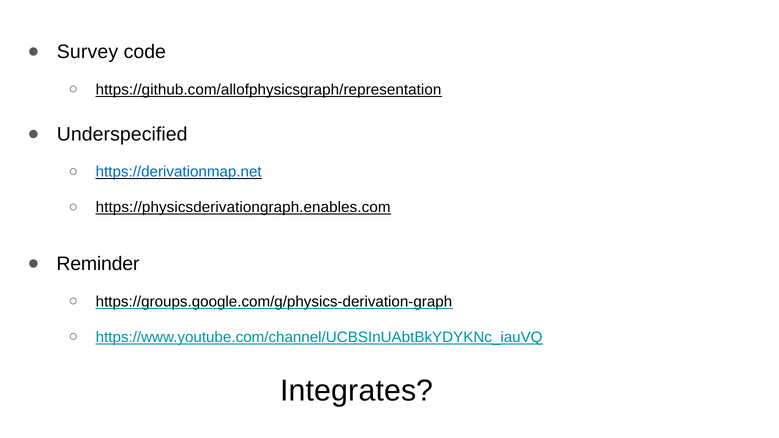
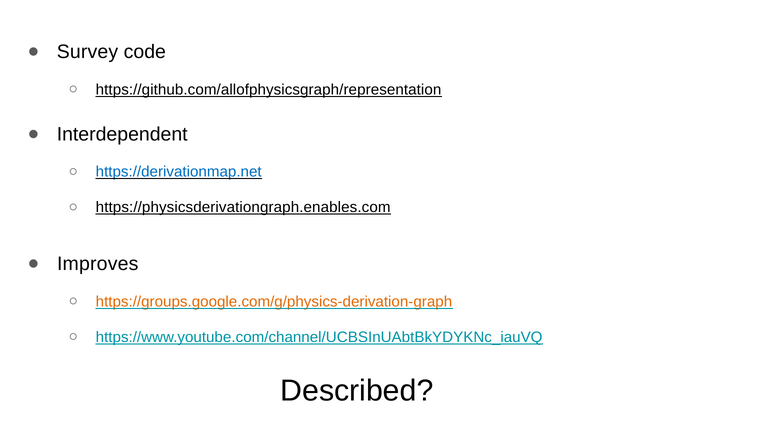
Underspecified: Underspecified -> Interdependent
Reminder: Reminder -> Improves
https://groups.google.com/g/physics-derivation-graph colour: black -> orange
Integrates: Integrates -> Described
